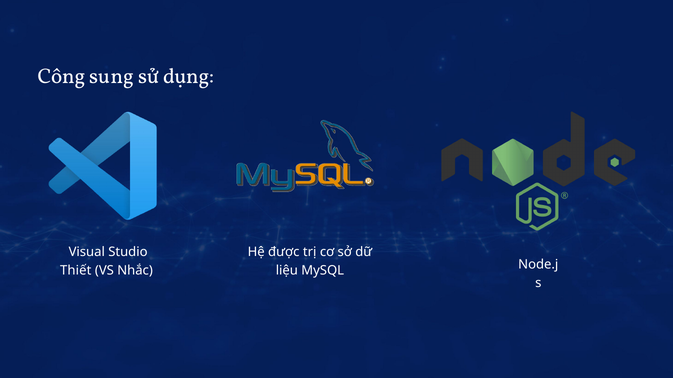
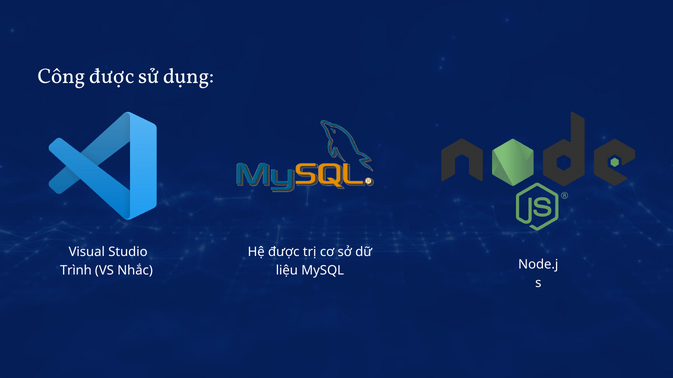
Công sung: sung -> được
Thiết: Thiết -> Trình
